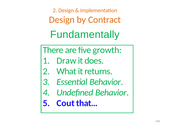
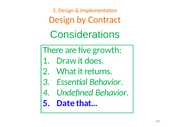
Fundamentally: Fundamentally -> Considerations
Cout: Cout -> Date
